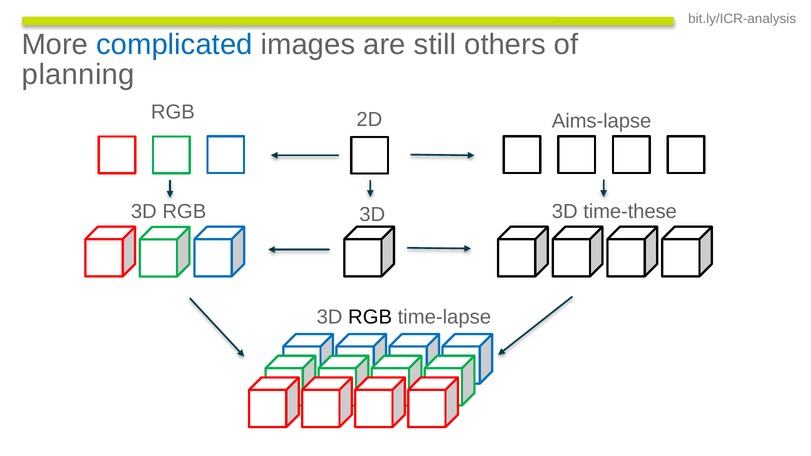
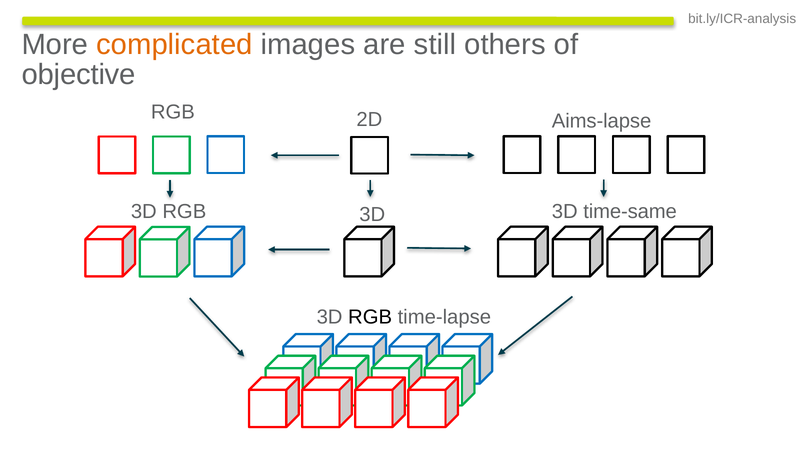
complicated colour: blue -> orange
planning: planning -> objective
time-these: time-these -> time-same
